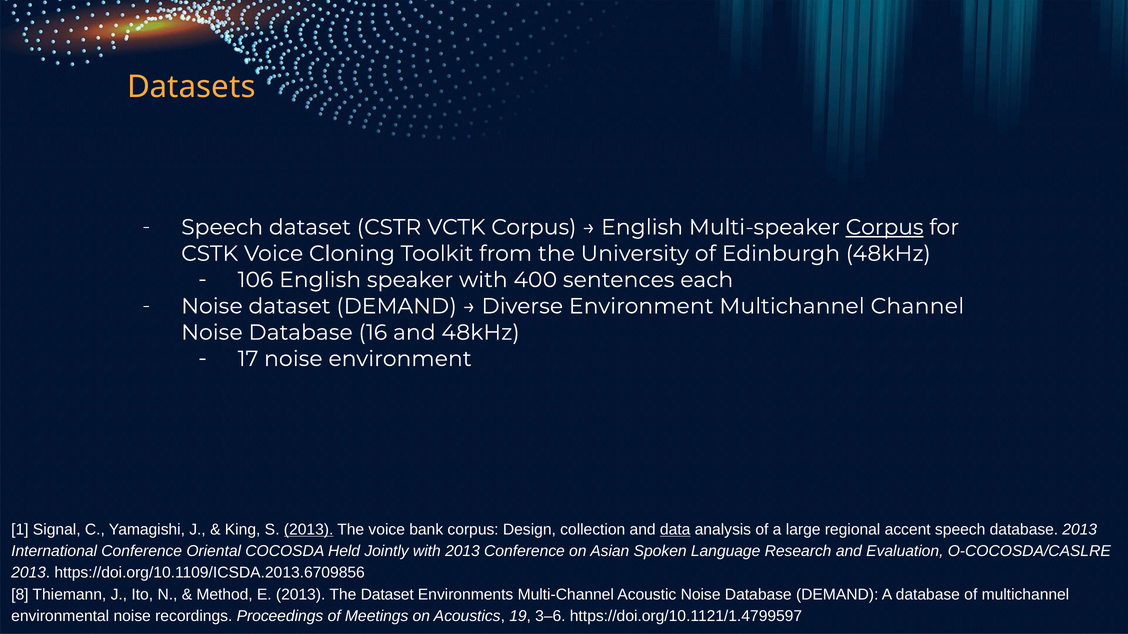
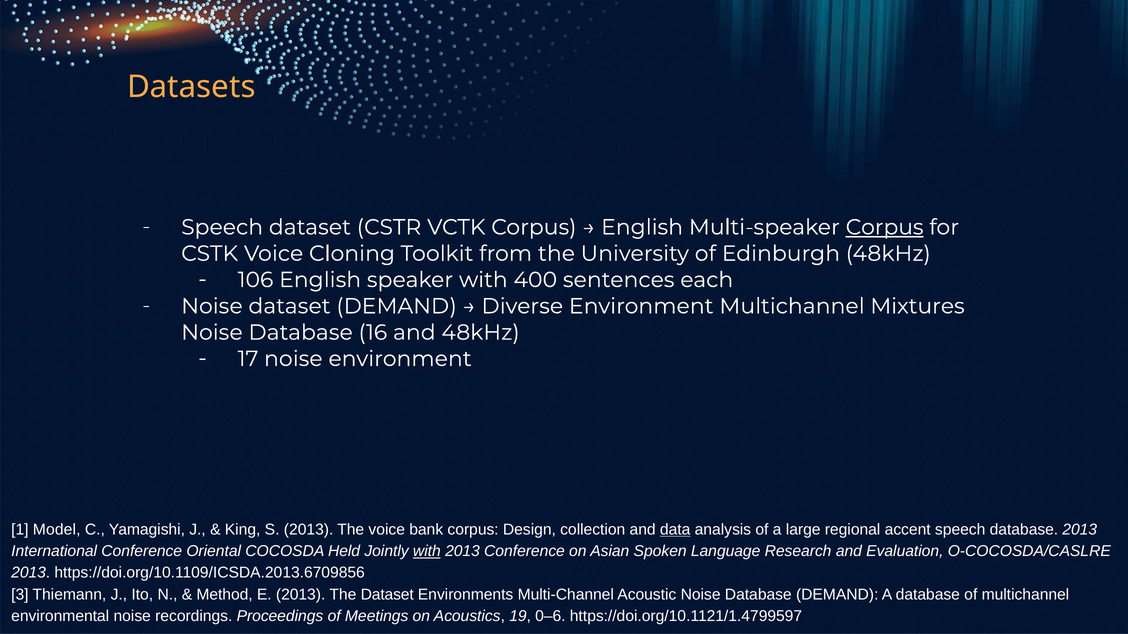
Channel: Channel -> Mixtures
Signal: Signal -> Model
2013 at (309, 530) underline: present -> none
with at (427, 552) underline: none -> present
8: 8 -> 3
3–6: 3–6 -> 0–6
